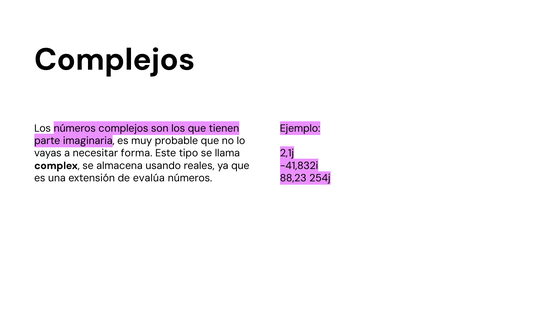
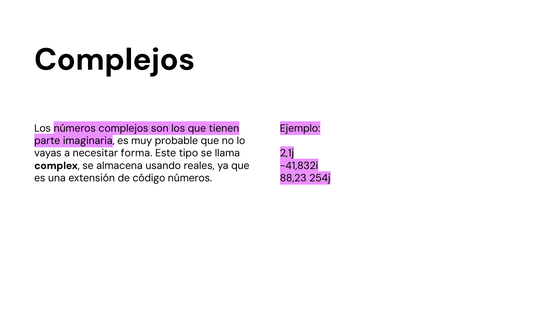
evalúa: evalúa -> código
